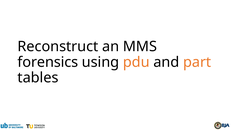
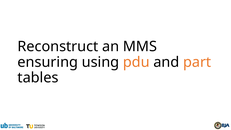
forensics: forensics -> ensuring
